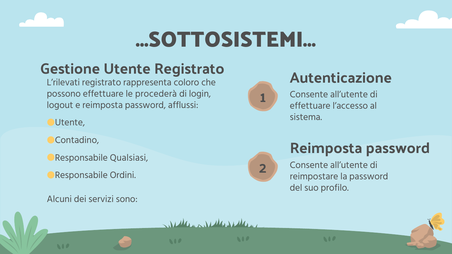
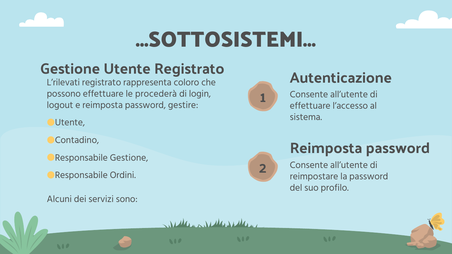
afflussi: afflussi -> gestire
Responsabile Qualsiasi: Qualsiasi -> Gestione
